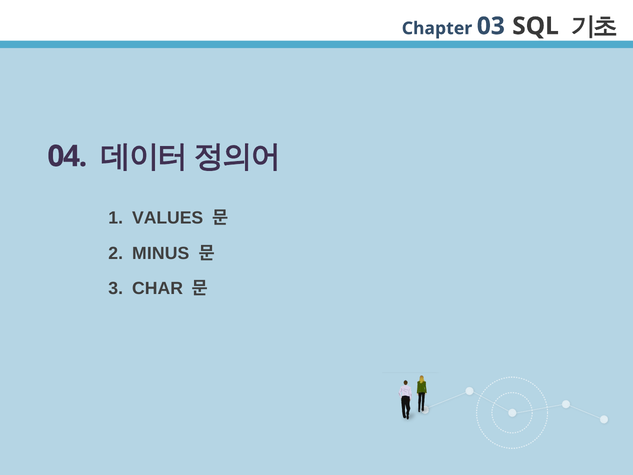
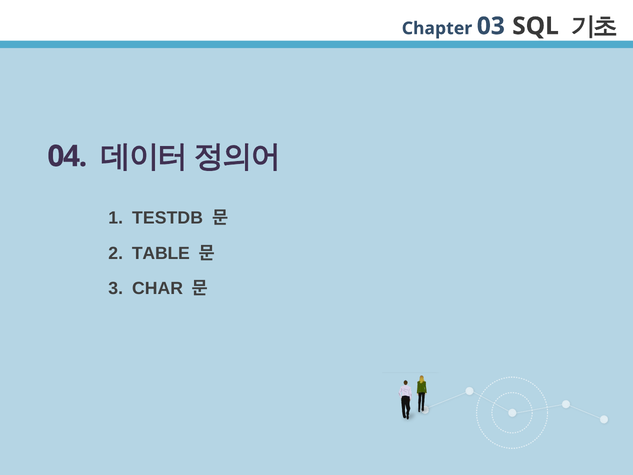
VALUES: VALUES -> TESTDB
MINUS: MINUS -> TABLE
